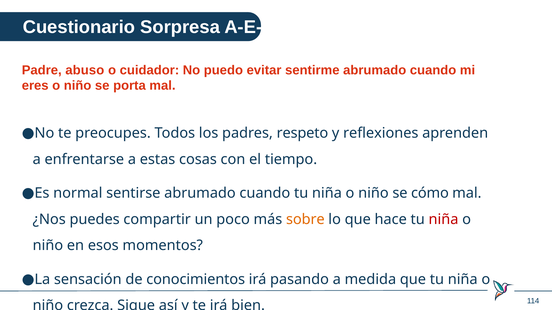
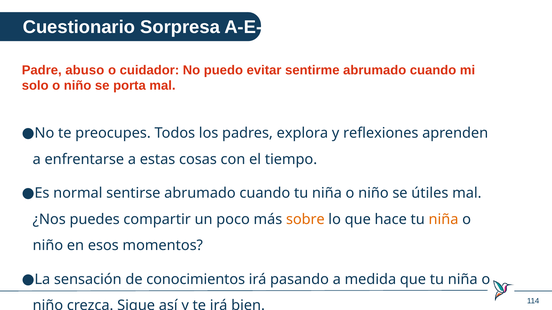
eres: eres -> solo
respeto: respeto -> explora
cómo: cómo -> útiles
niña at (444, 220) colour: red -> orange
